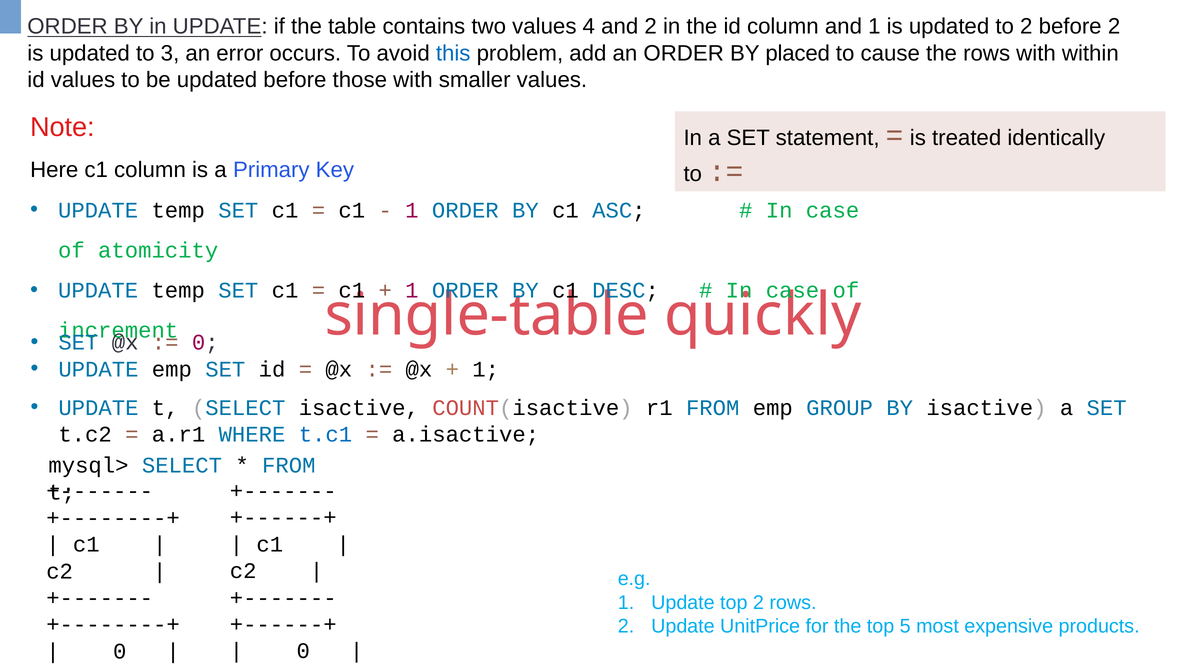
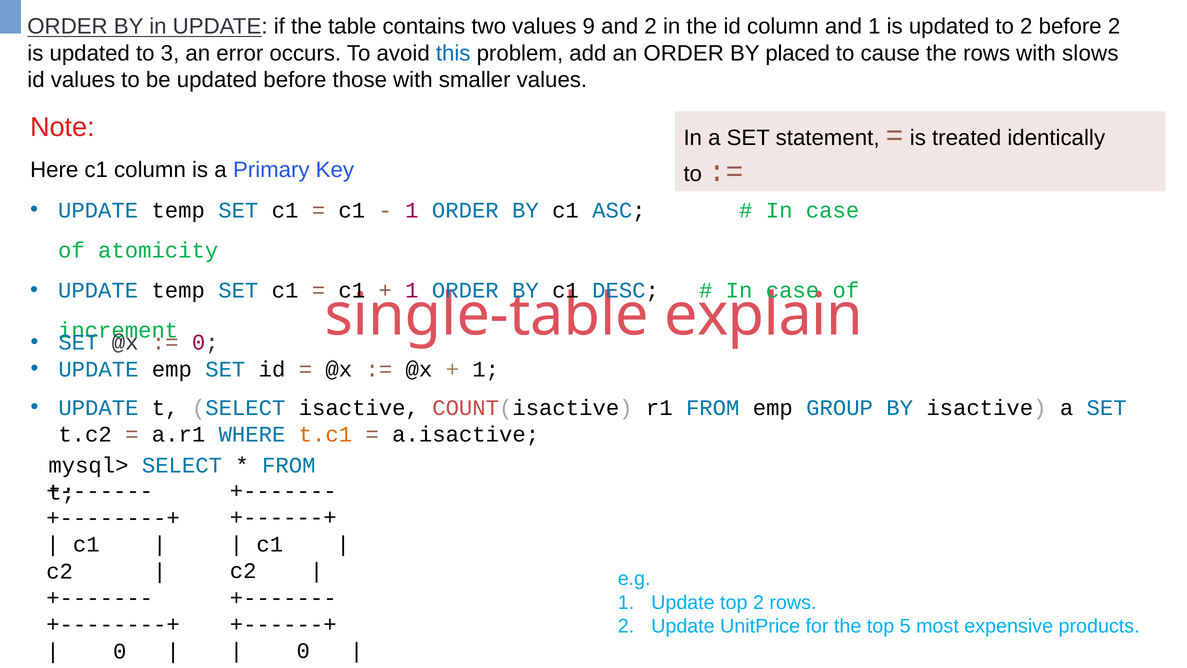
4: 4 -> 9
within: within -> slows
quickly: quickly -> explain
t.c1 colour: blue -> orange
